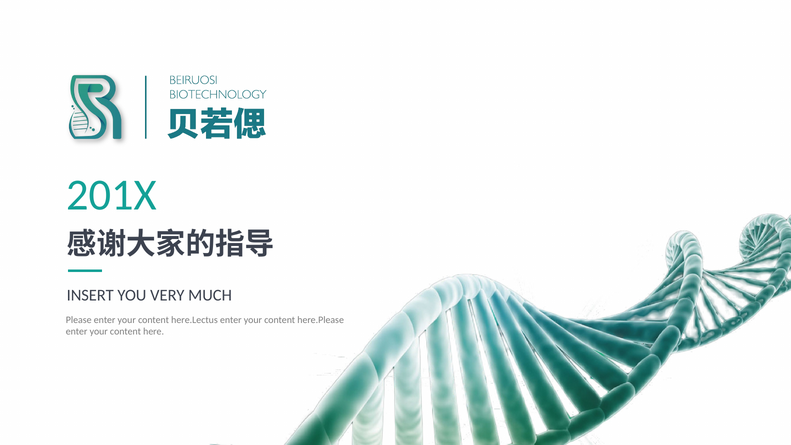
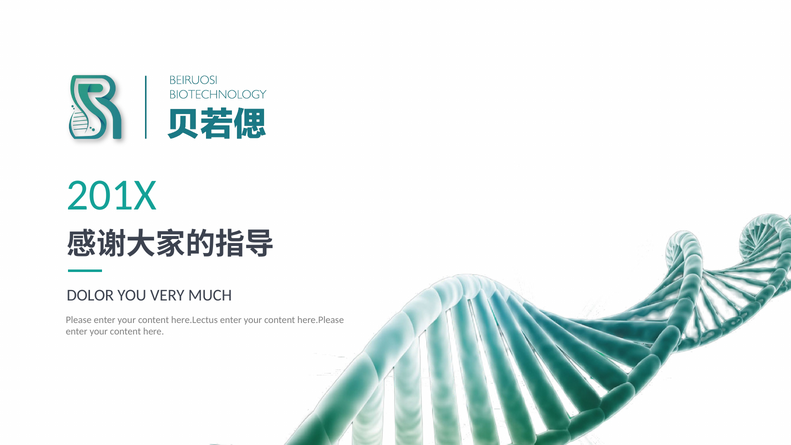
INSERT: INSERT -> DOLOR
